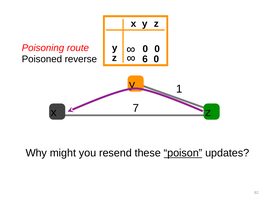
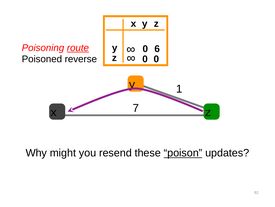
route underline: none -> present
0 0: 0 -> 6
z 6: 6 -> 0
